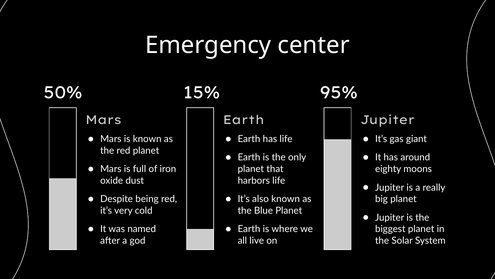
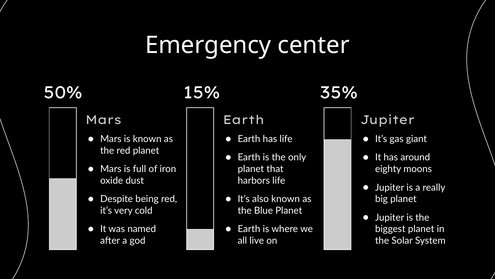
95%: 95% -> 35%
